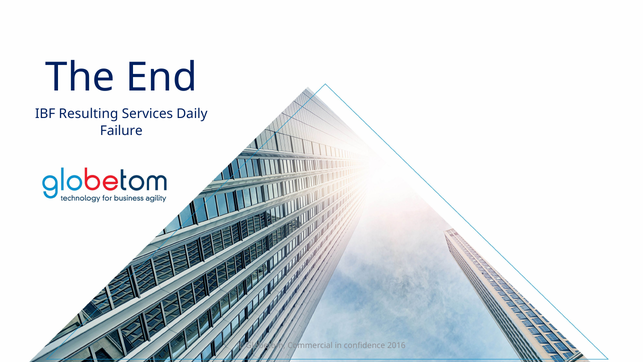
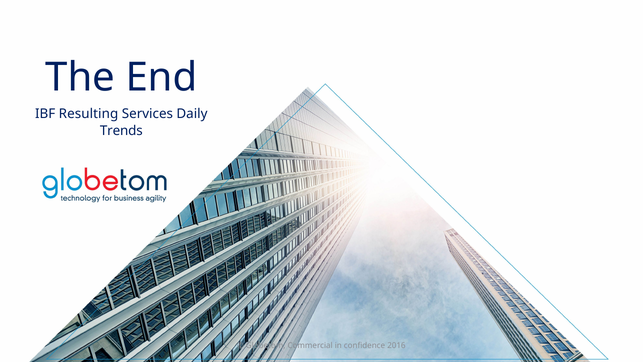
Failure: Failure -> Trends
